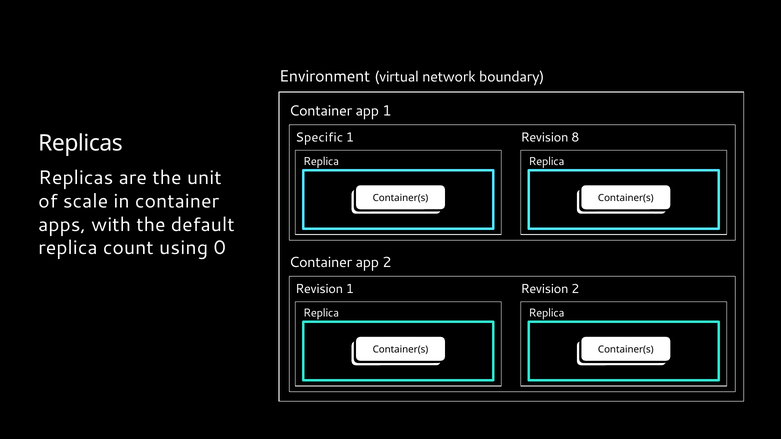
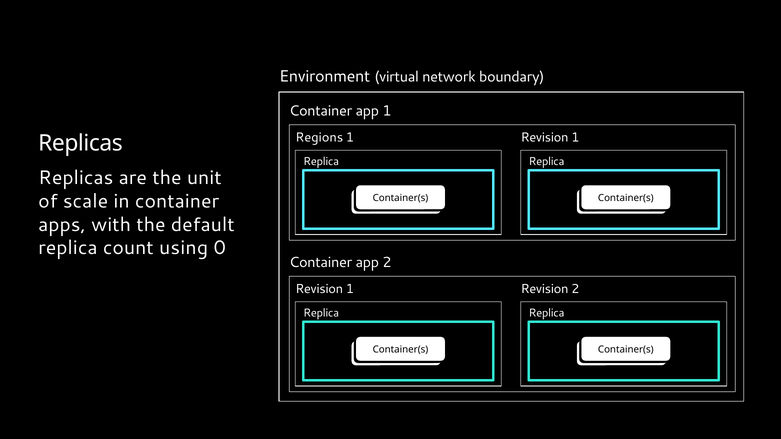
Specific: Specific -> Regions
1 Revision 8: 8 -> 1
